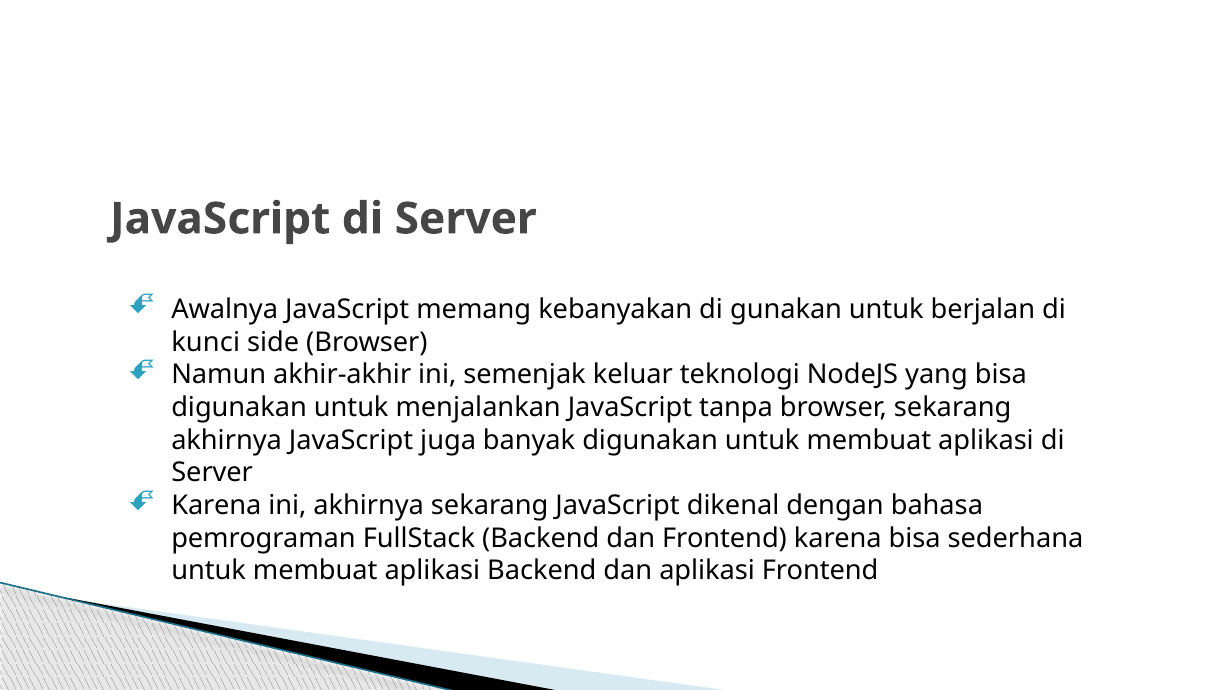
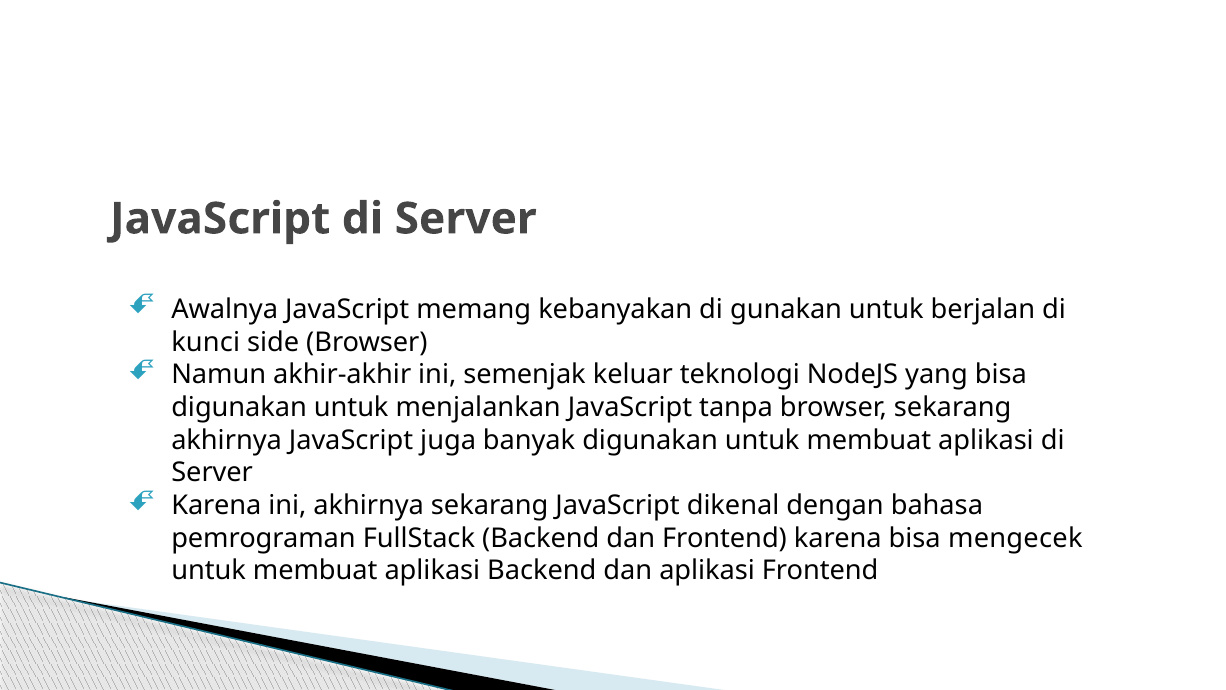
sederhana: sederhana -> mengecek
